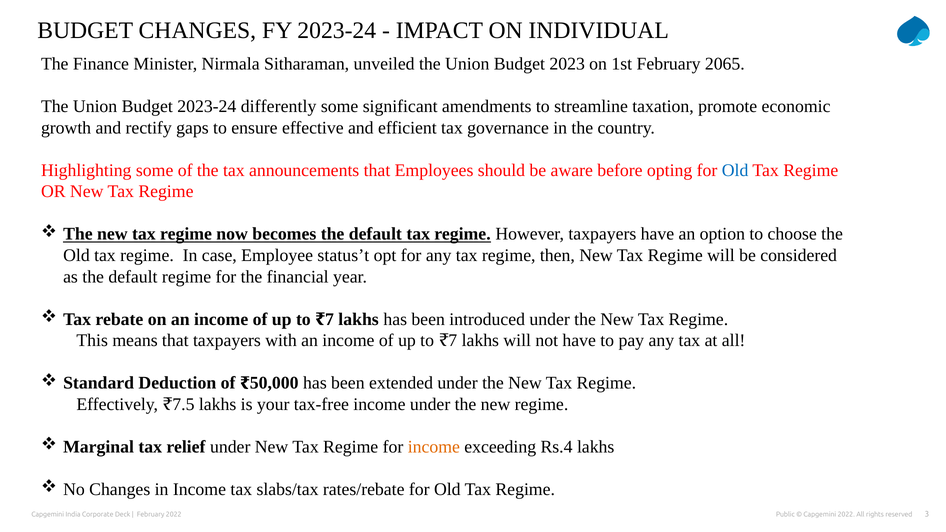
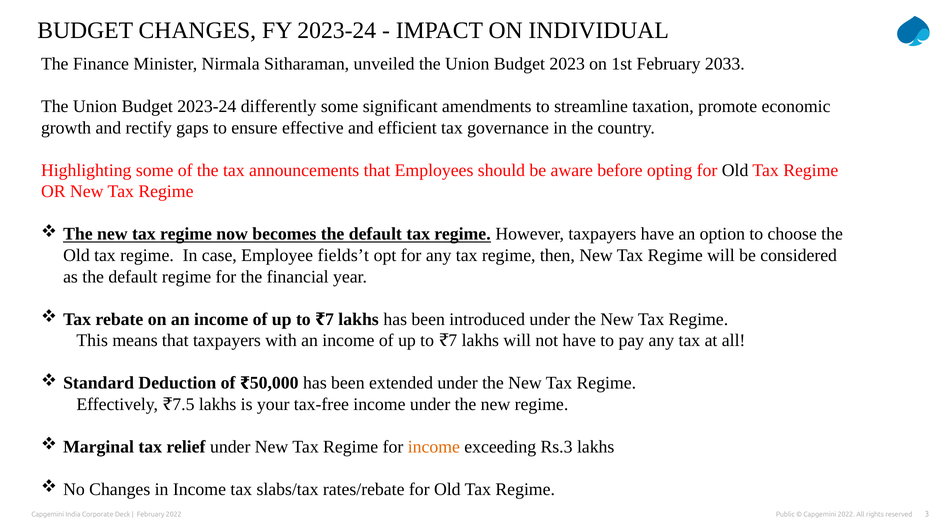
2065: 2065 -> 2033
Old at (735, 170) colour: blue -> black
status’t: status’t -> fields’t
Rs.4: Rs.4 -> Rs.3
